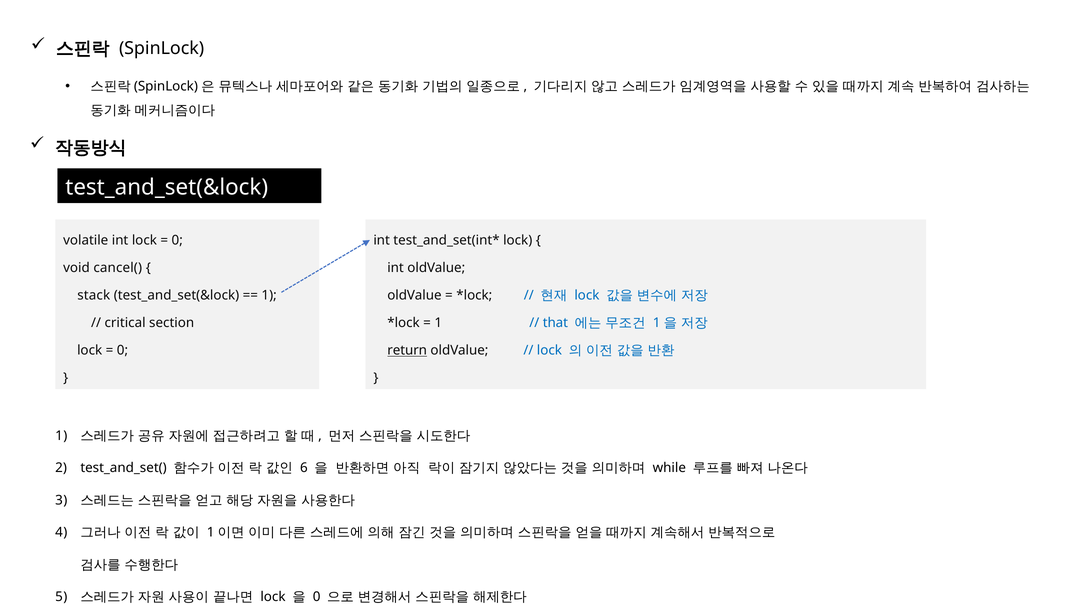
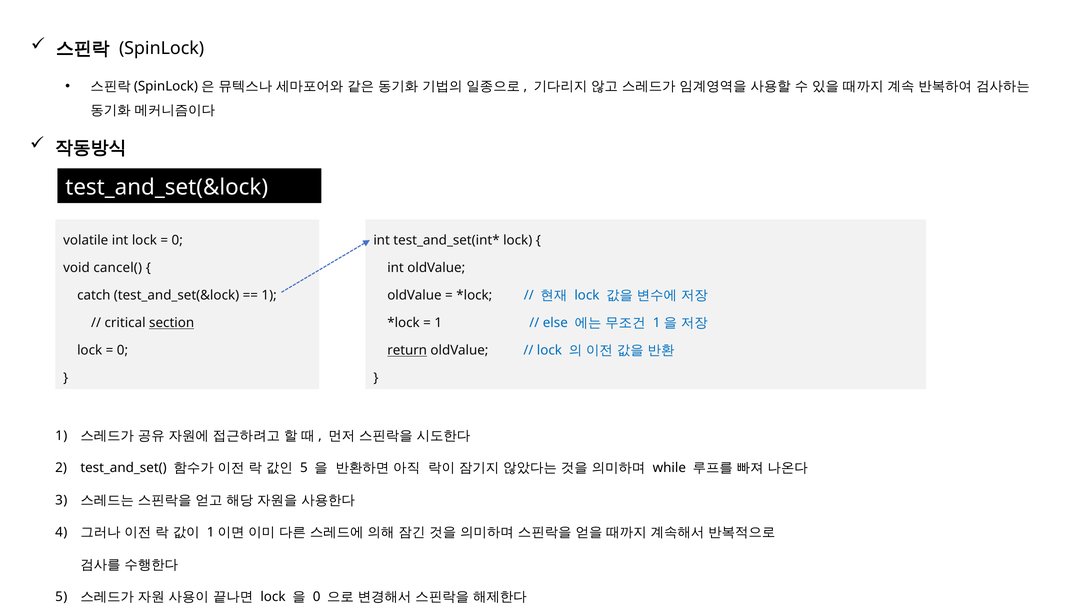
stack: stack -> catch
section underline: none -> present
that: that -> else
6 at (304, 468): 6 -> 5
